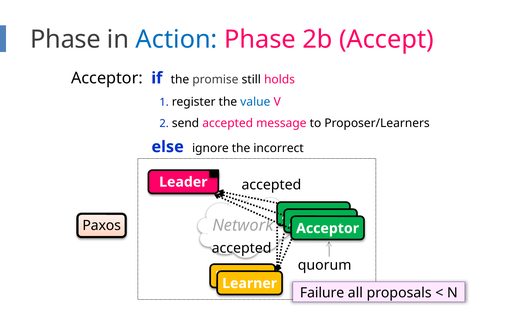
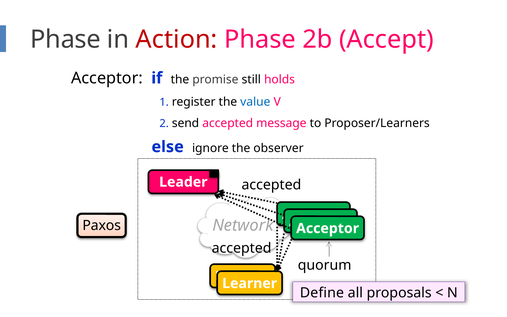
Action colour: blue -> red
incorrect: incorrect -> observer
Failure: Failure -> Define
